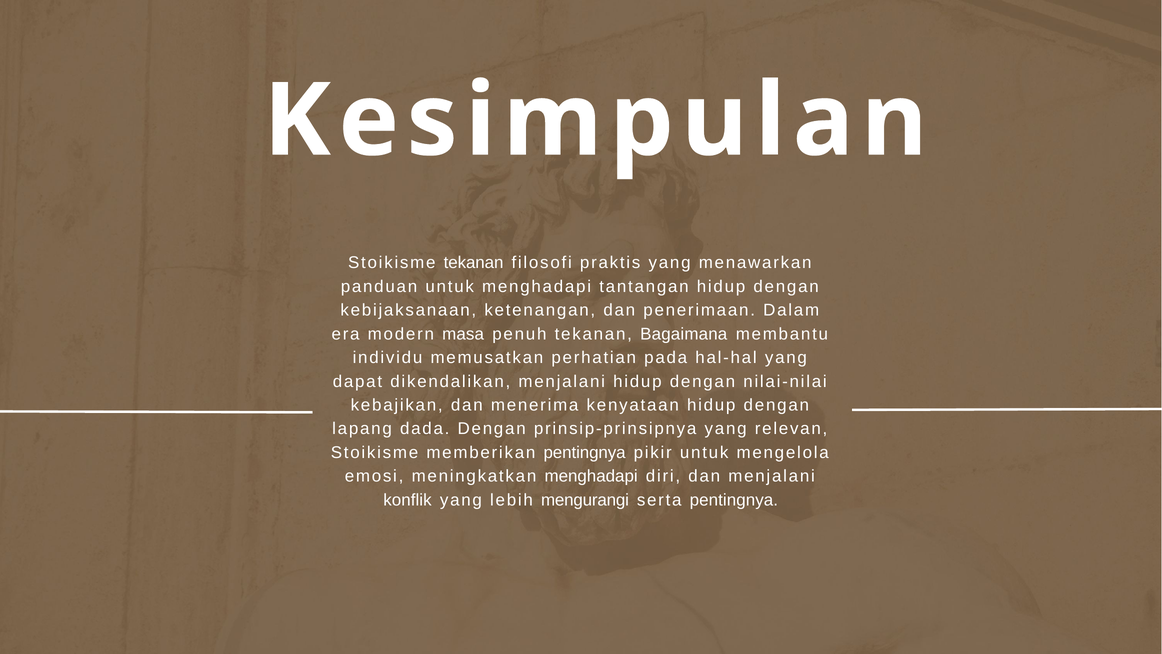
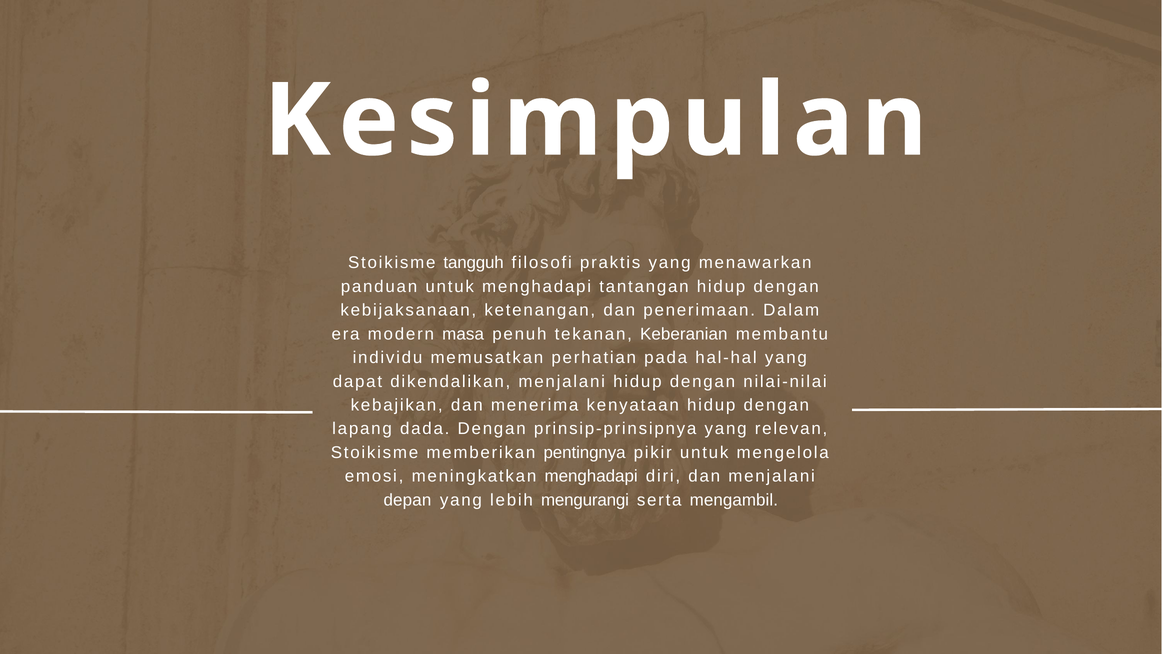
Stoikisme tekanan: tekanan -> tangguh
Bagaimana: Bagaimana -> Keberanian
konflik: konflik -> depan
serta pentingnya: pentingnya -> mengambil
